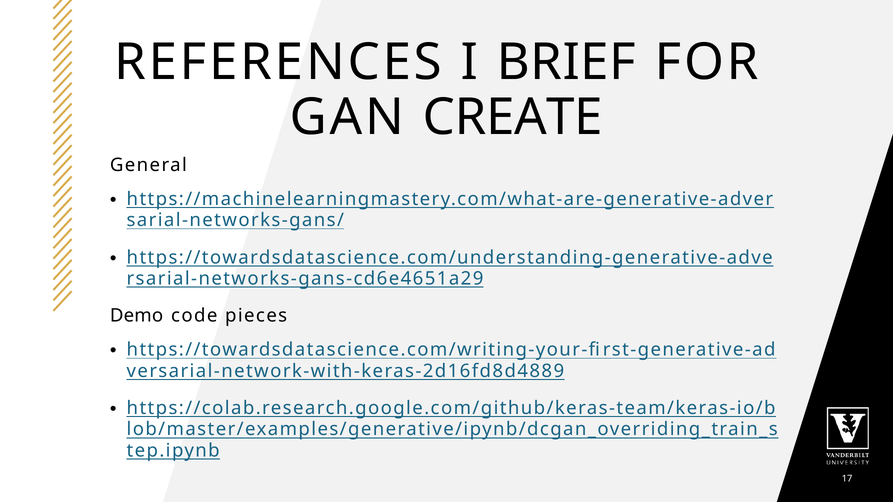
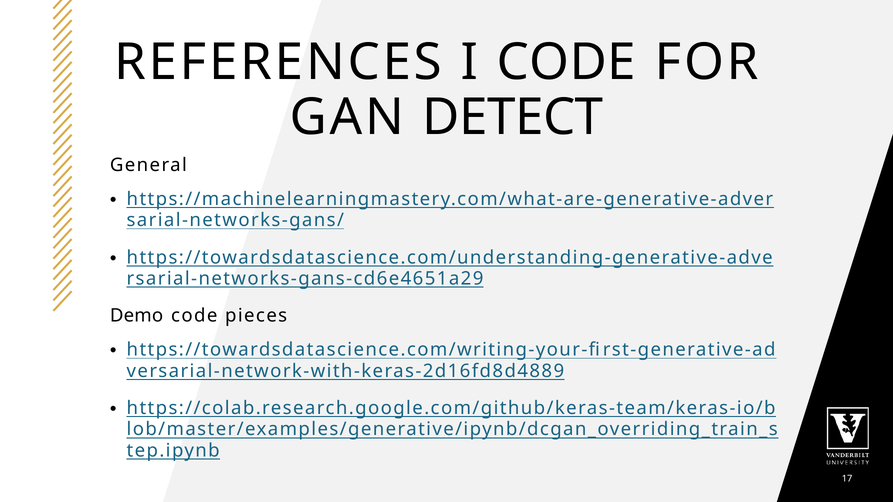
I BRIEF: BRIEF -> CODE
CREATE: CREATE -> DETECT
